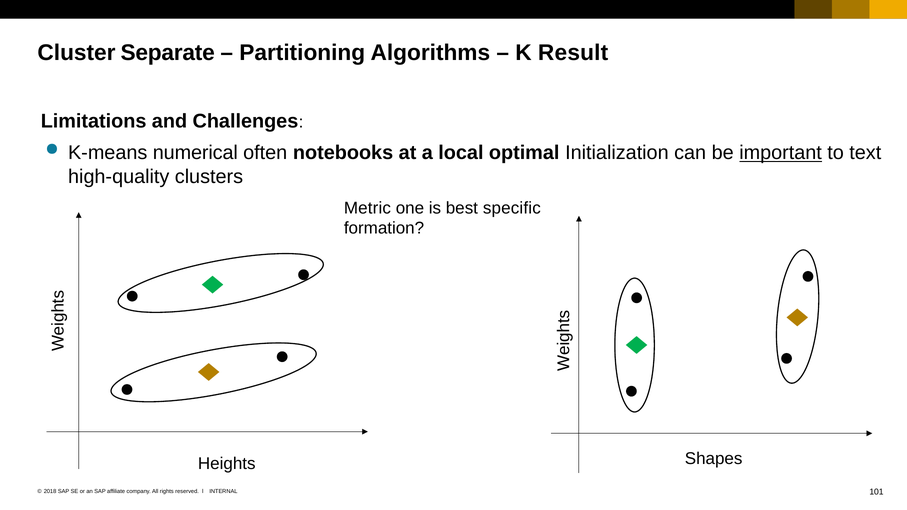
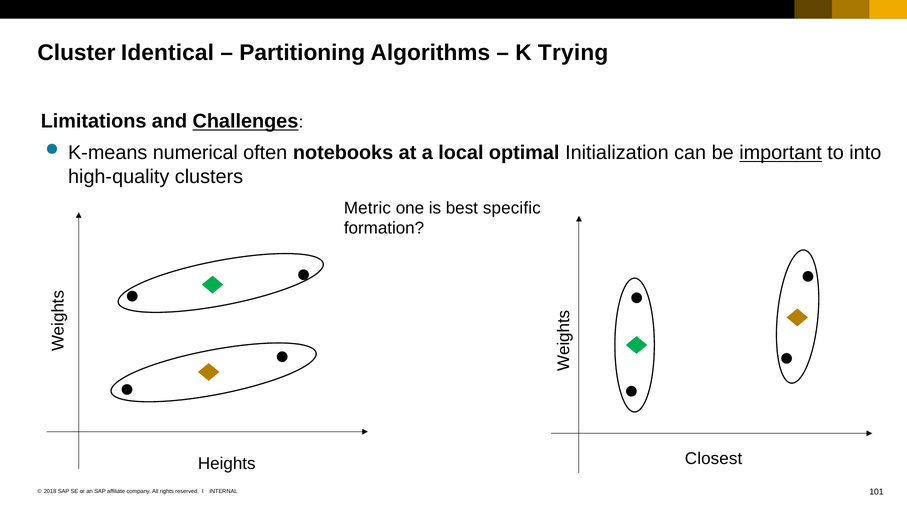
Separate: Separate -> Identical
Result: Result -> Trying
Challenges underline: none -> present
text: text -> into
Shapes: Shapes -> Closest
